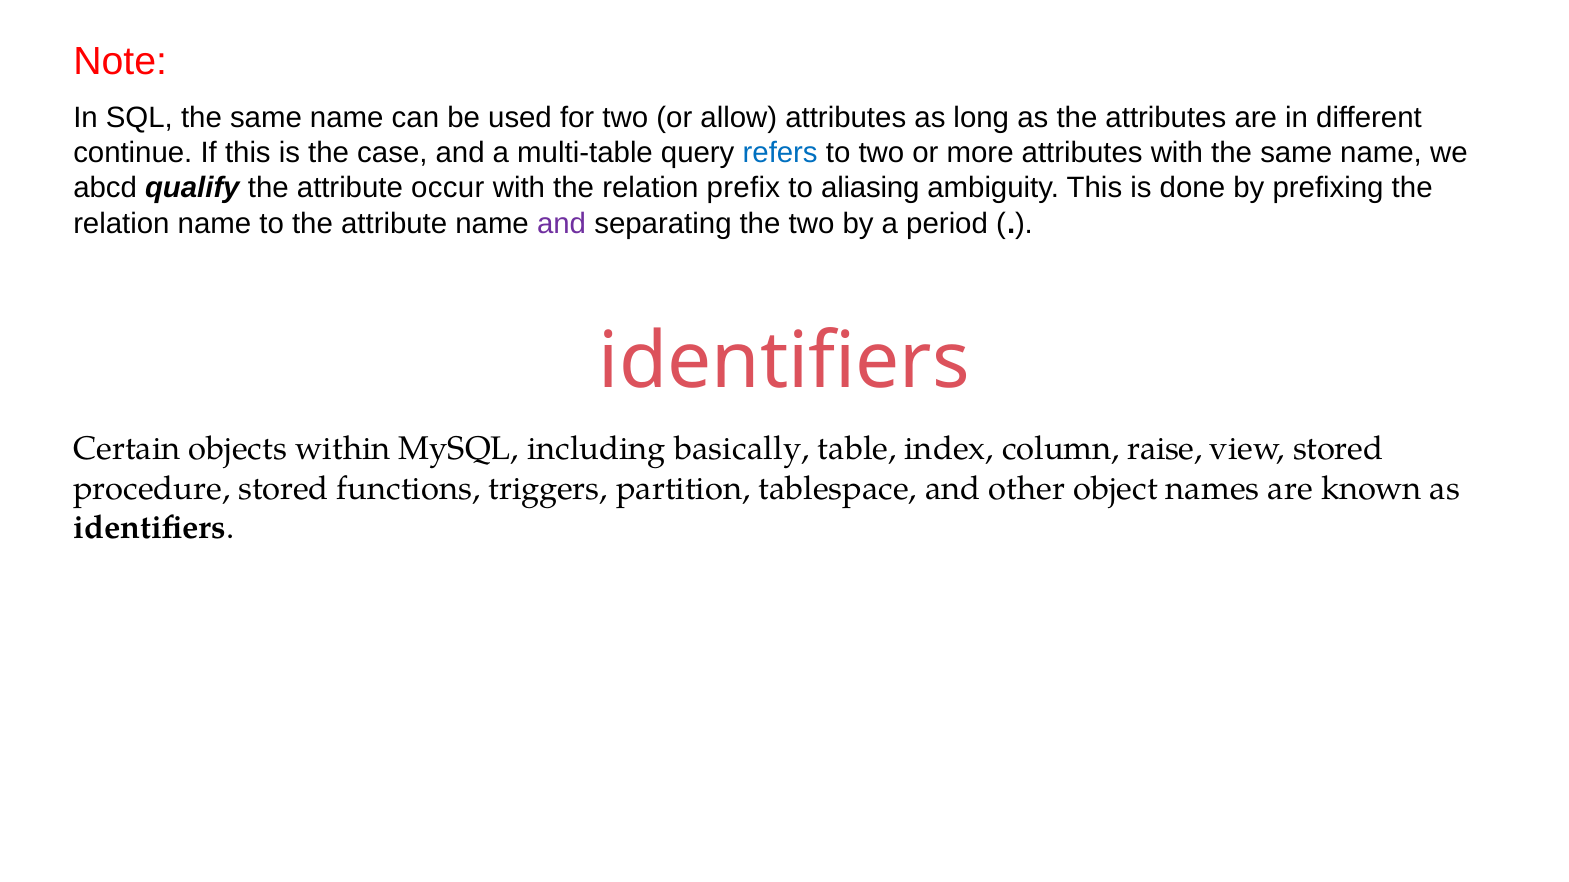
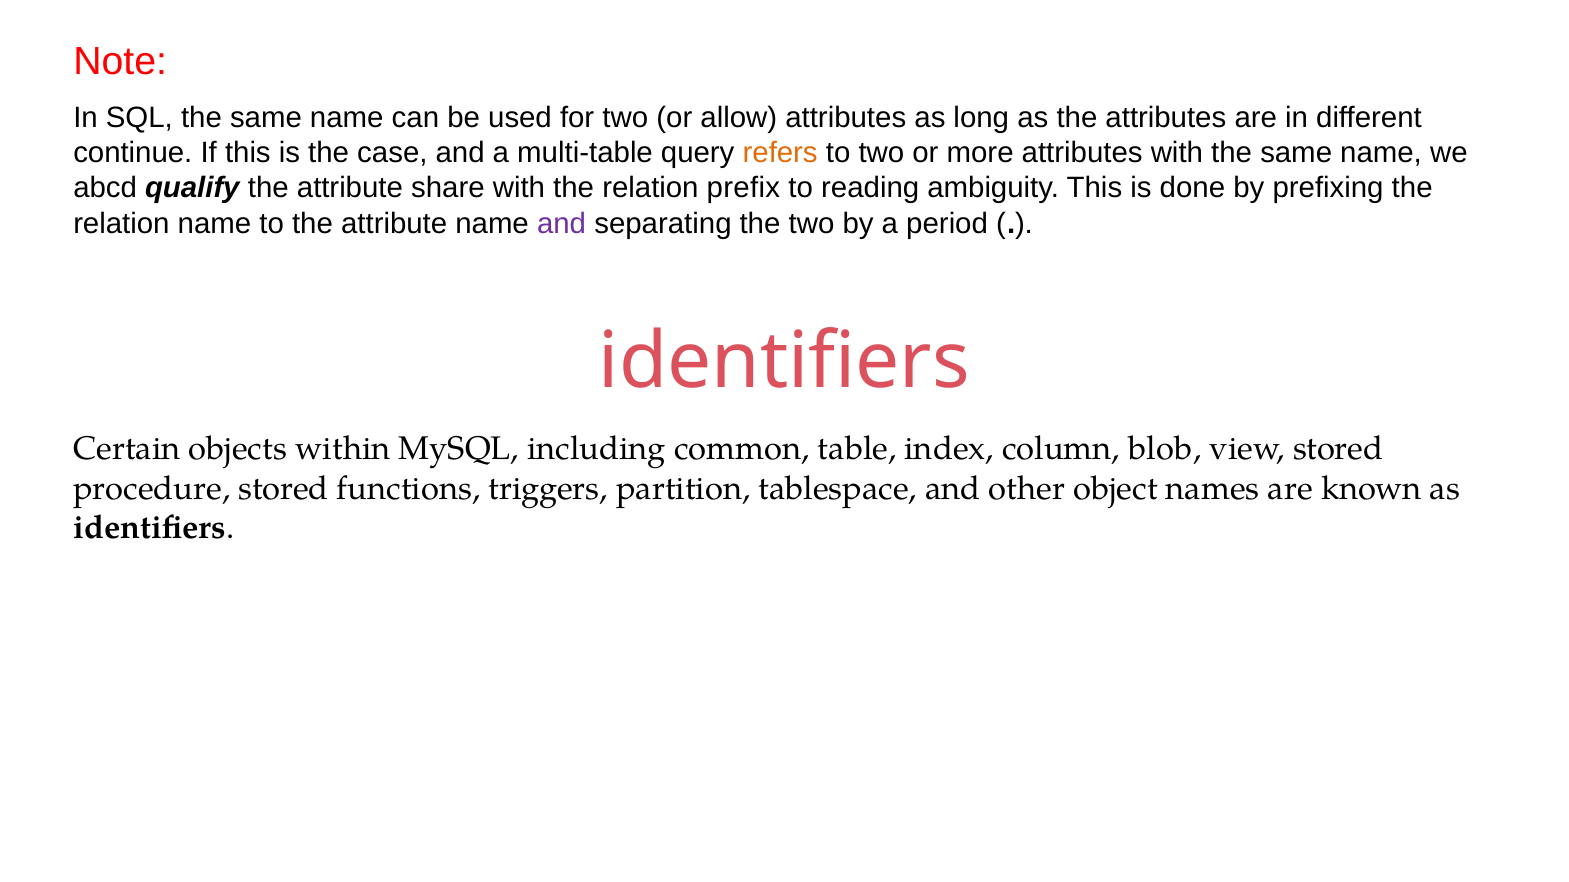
refers colour: blue -> orange
occur: occur -> share
aliasing: aliasing -> reading
basically: basically -> common
raise: raise -> blob
